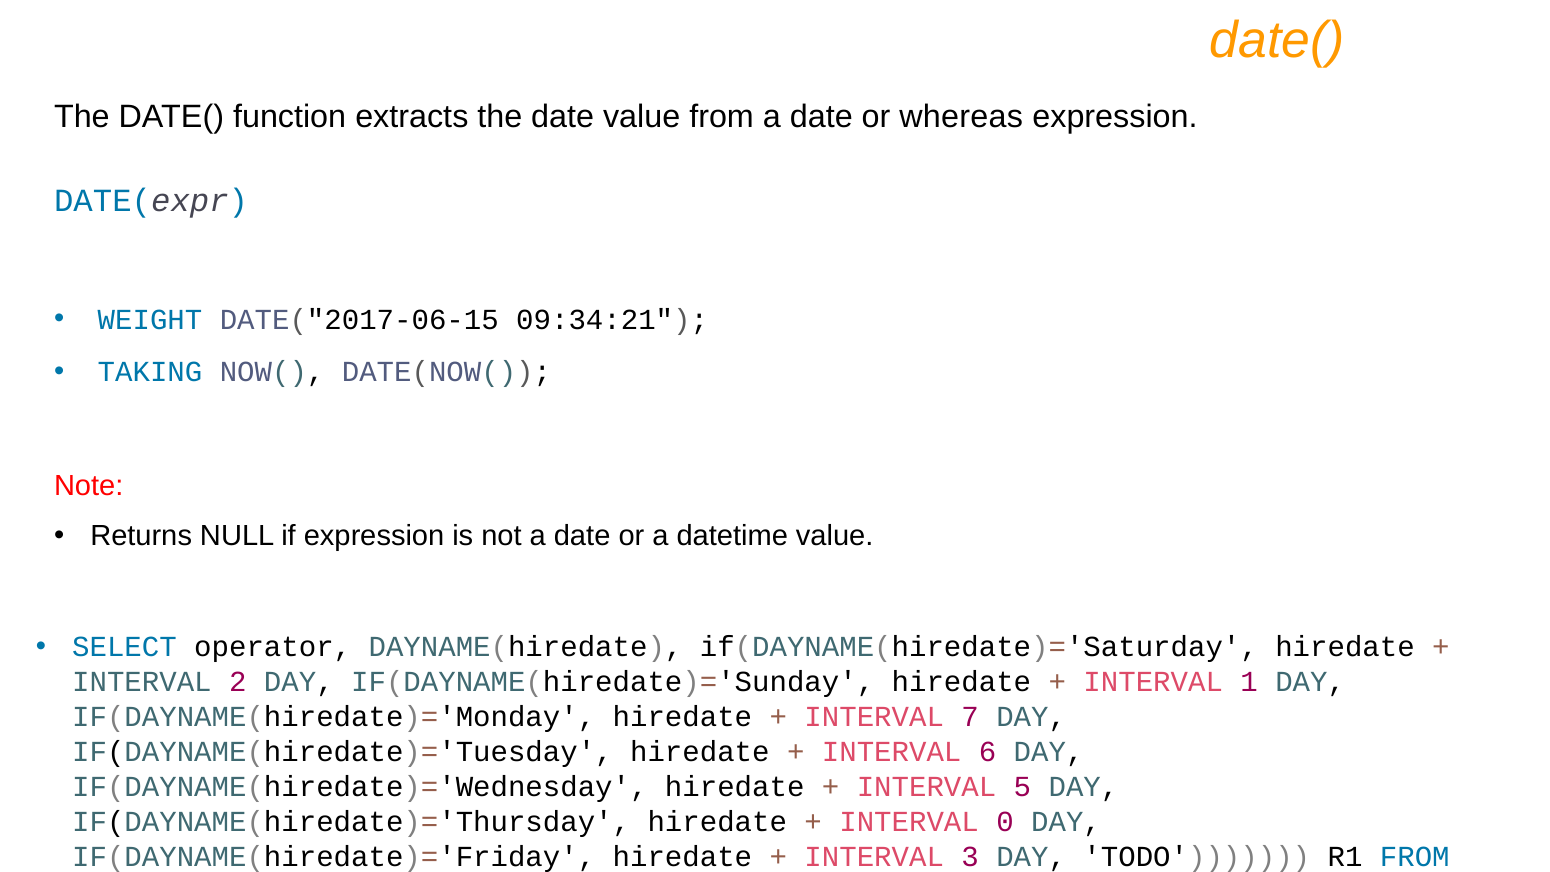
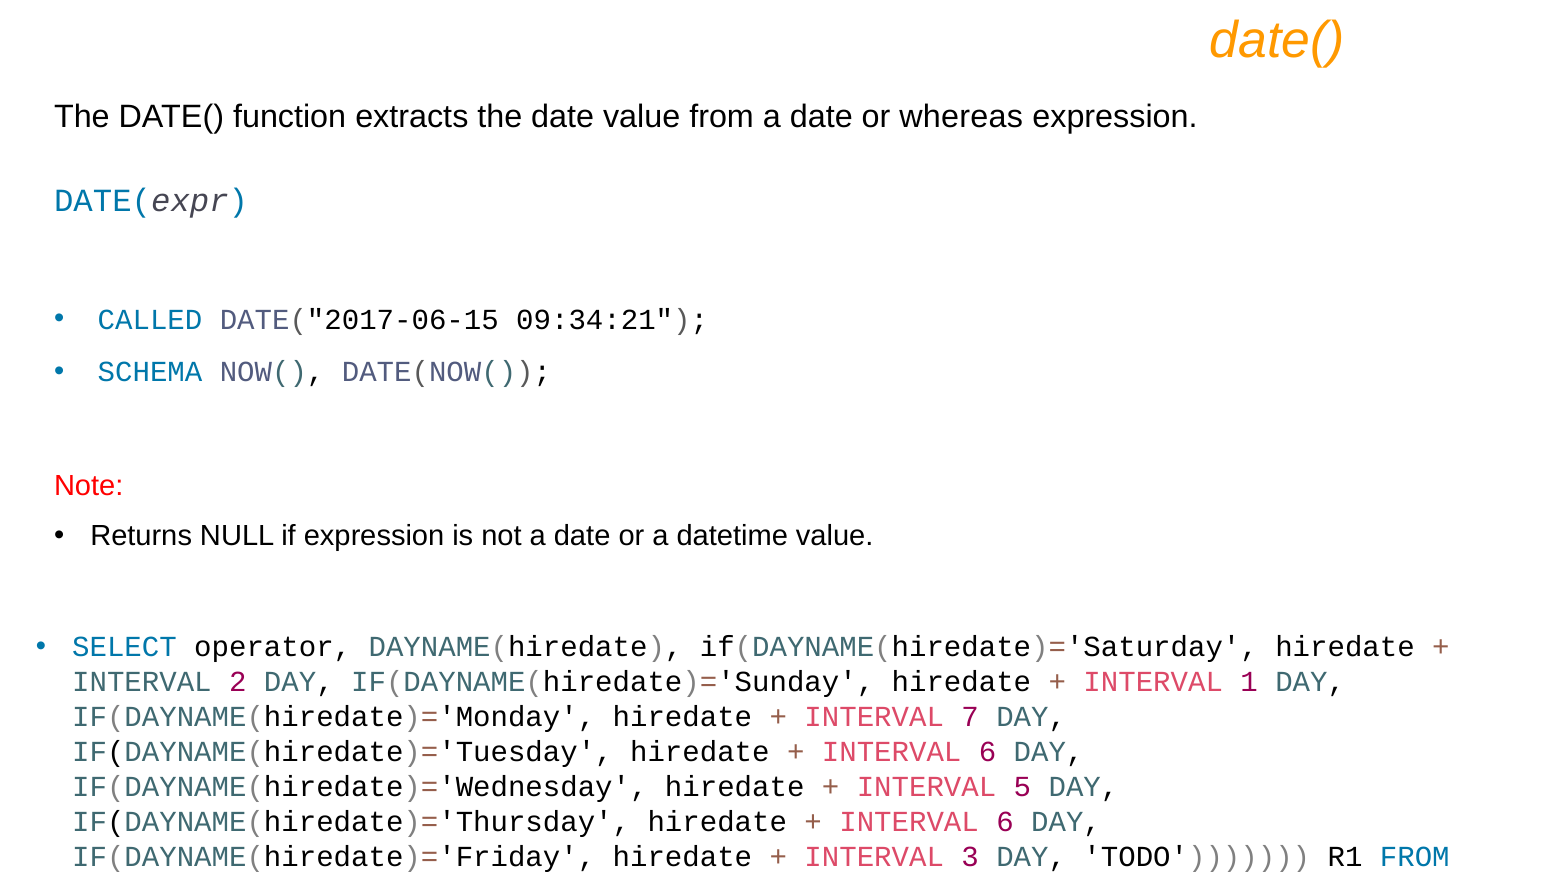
WEIGHT: WEIGHT -> CALLED
TAKING: TAKING -> SCHEMA
0 at (1005, 821): 0 -> 6
